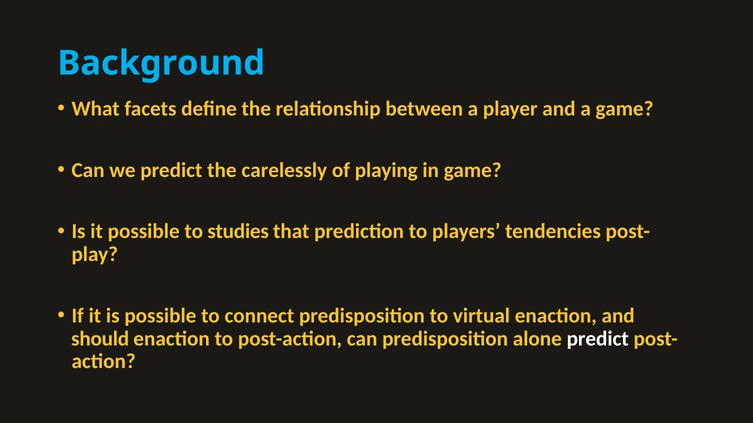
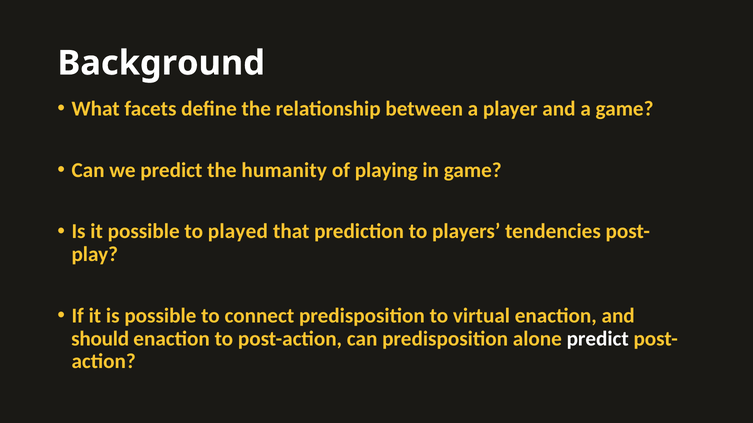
Background colour: light blue -> white
carelessly: carelessly -> humanity
studies: studies -> played
